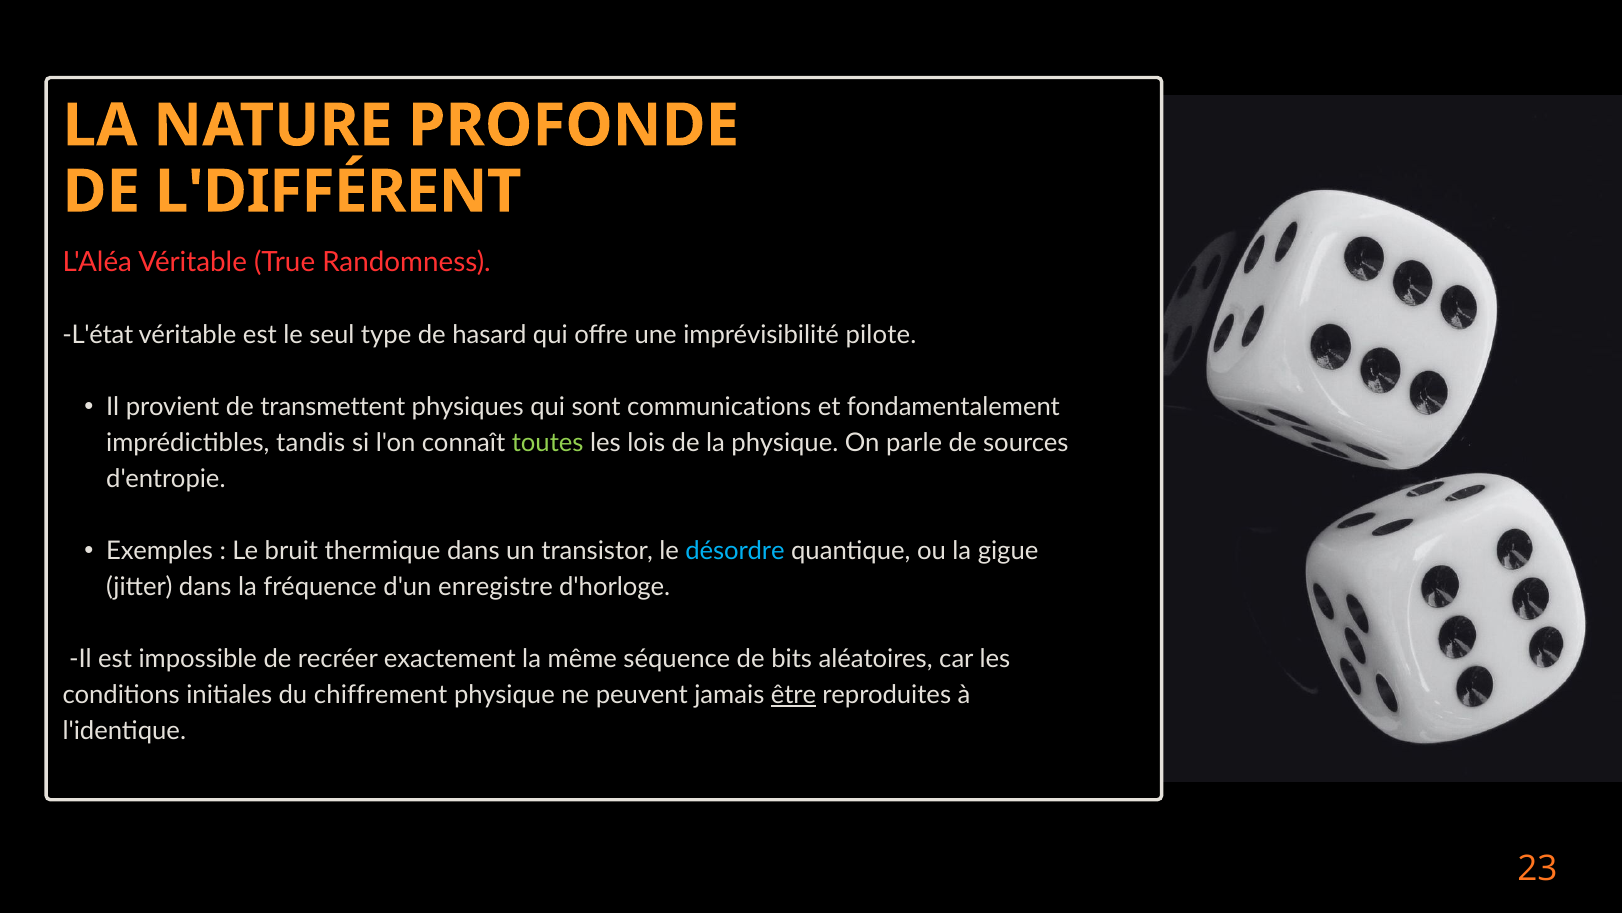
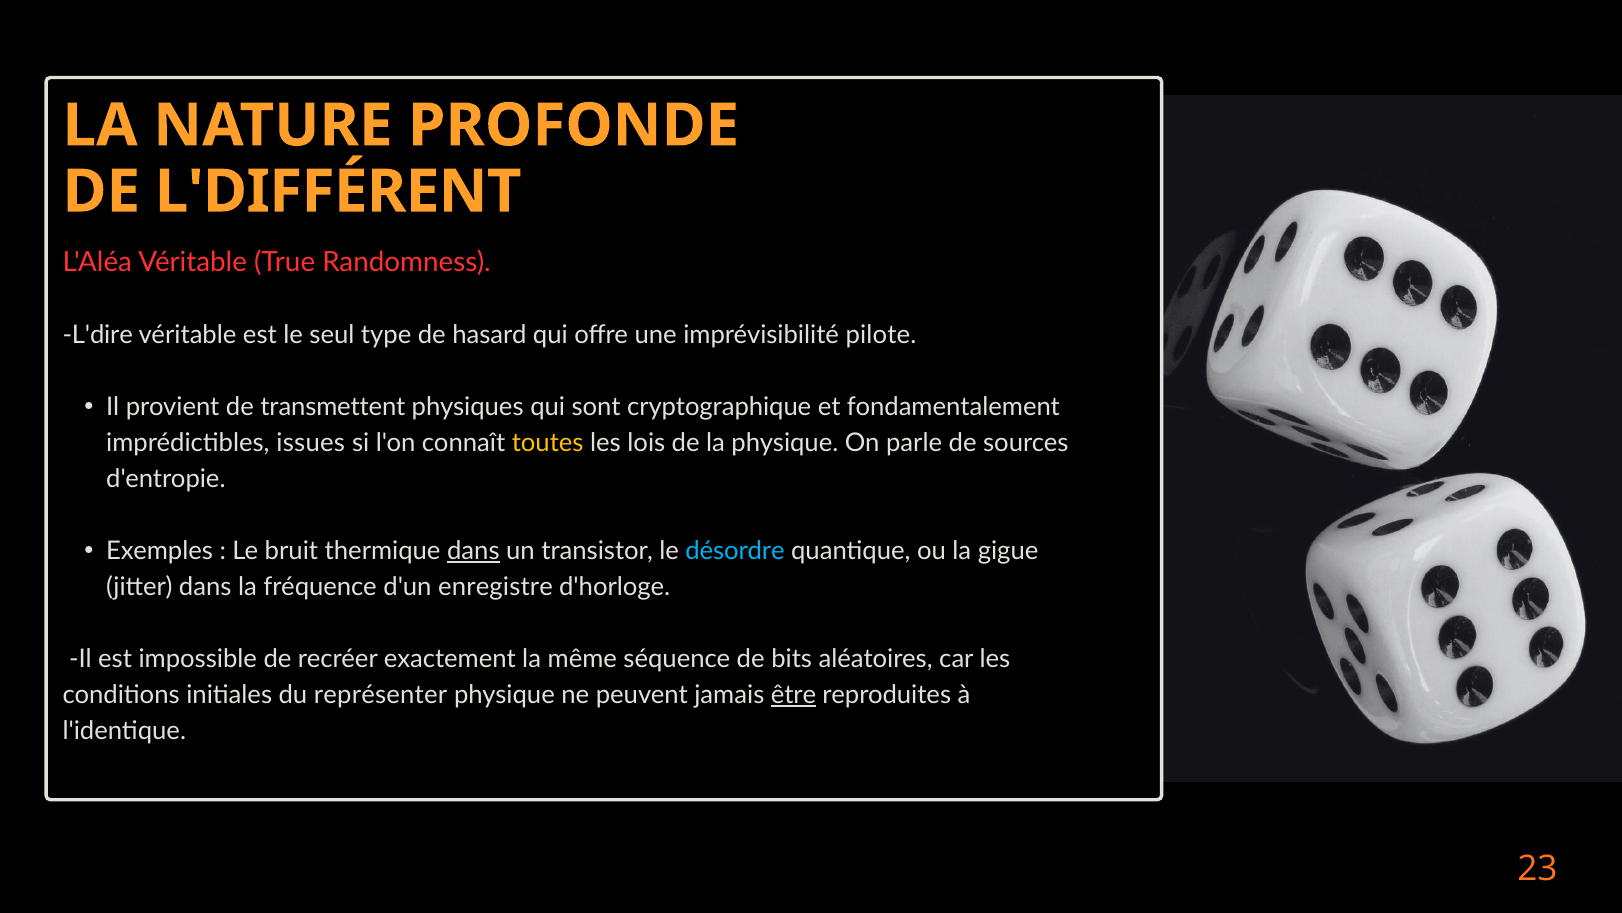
L'état: L'état -> L'dire
communications: communications -> cryptographique
tandis: tandis -> issues
toutes colour: light green -> yellow
dans at (473, 551) underline: none -> present
chiffrement: chiffrement -> représenter
